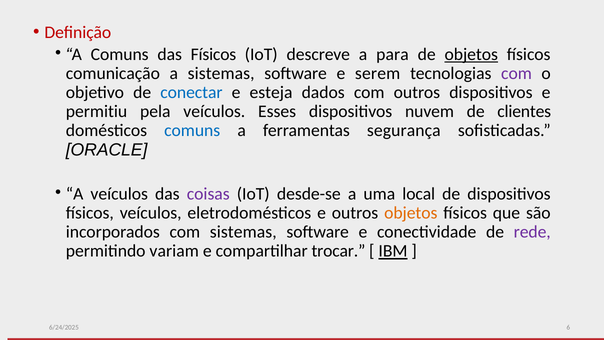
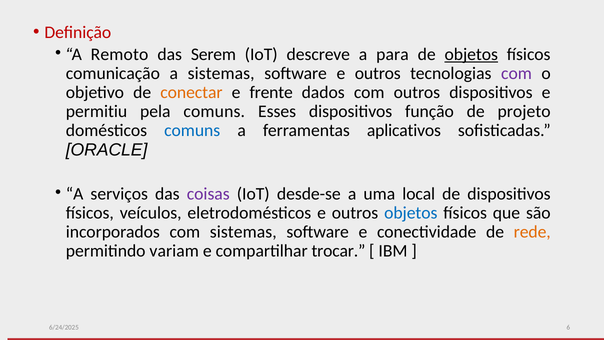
A Comuns: Comuns -> Remoto
das Físicos: Físicos -> Serem
software e serem: serem -> outros
conectar colour: blue -> orange
esteja: esteja -> frente
pela veículos: veículos -> comuns
nuvem: nuvem -> função
clientes: clientes -> projeto
segurança: segurança -> aplicativos
A veículos: veículos -> serviços
objetos at (411, 213) colour: orange -> blue
rede colour: purple -> orange
IBM underline: present -> none
